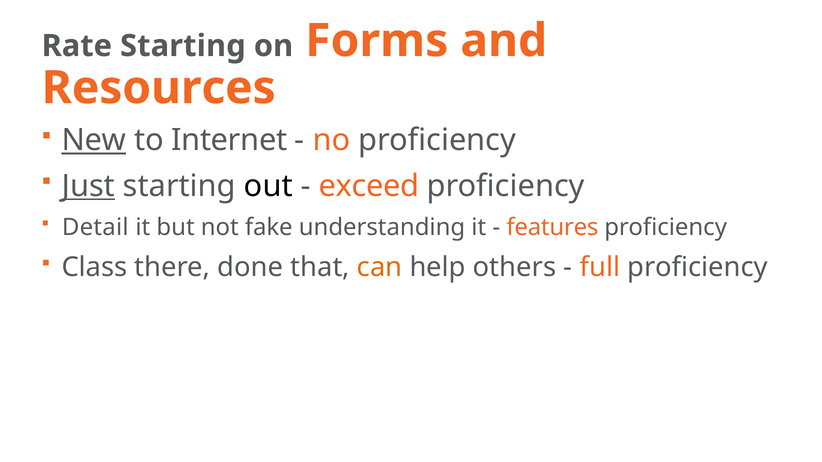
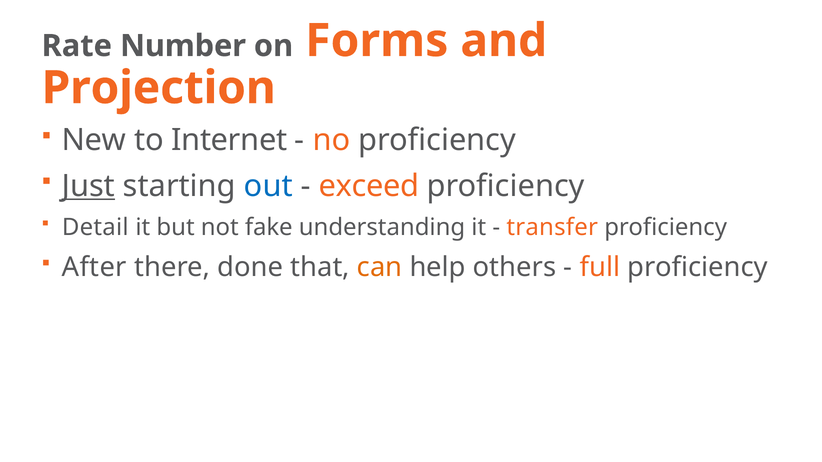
Rate Starting: Starting -> Number
Resources: Resources -> Projection
New underline: present -> none
out colour: black -> blue
features: features -> transfer
Class: Class -> After
